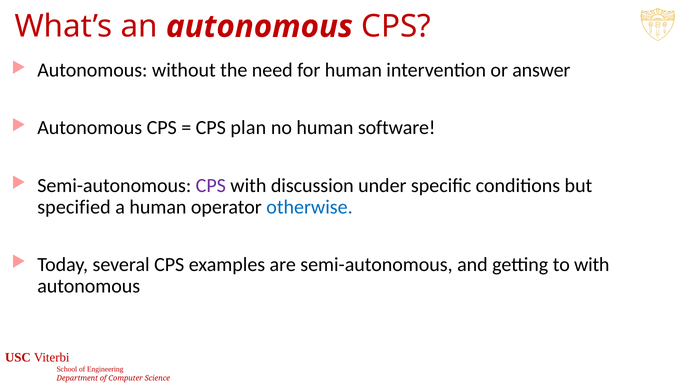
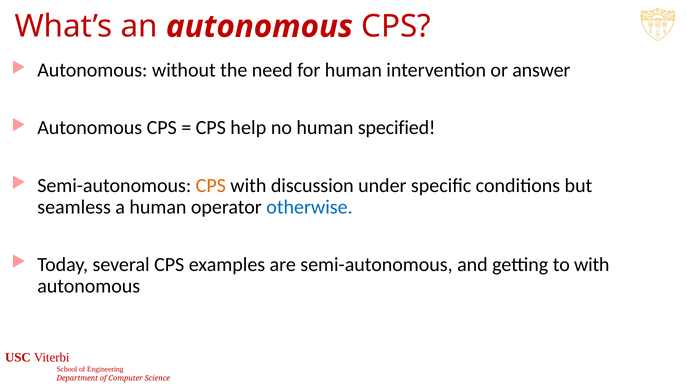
plan: plan -> help
software: software -> specified
CPS at (211, 185) colour: purple -> orange
specified: specified -> seamless
